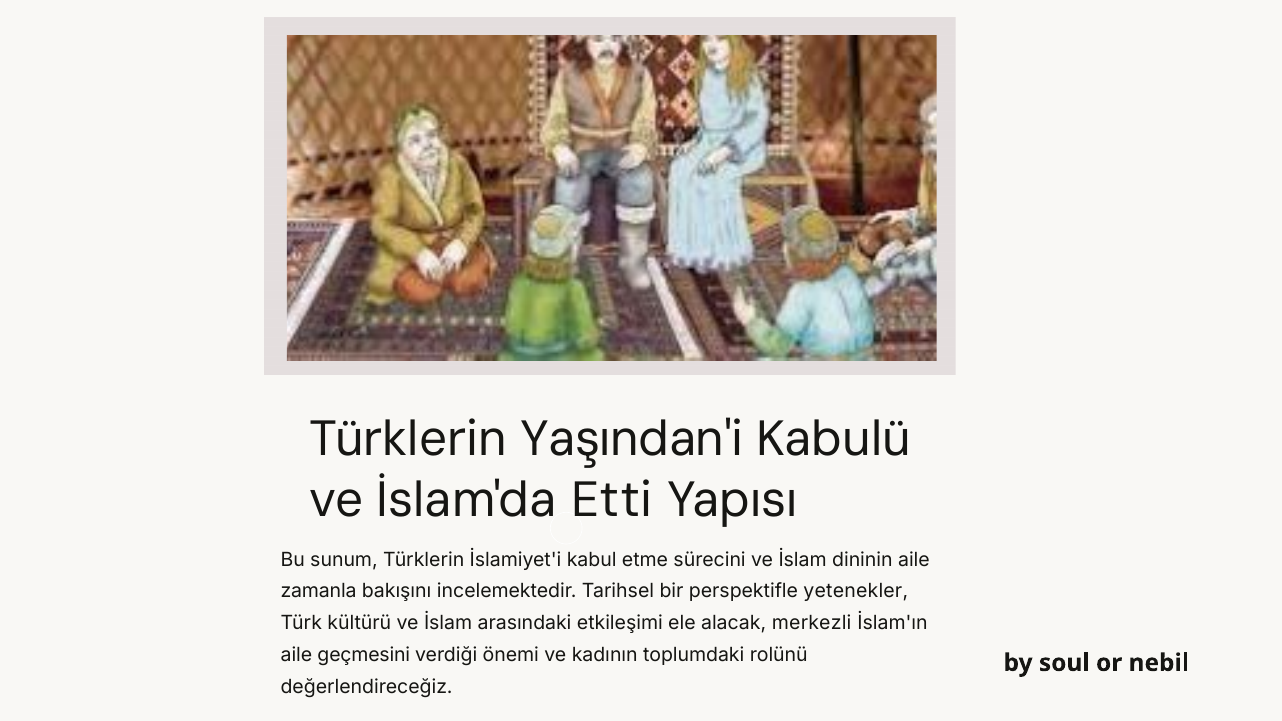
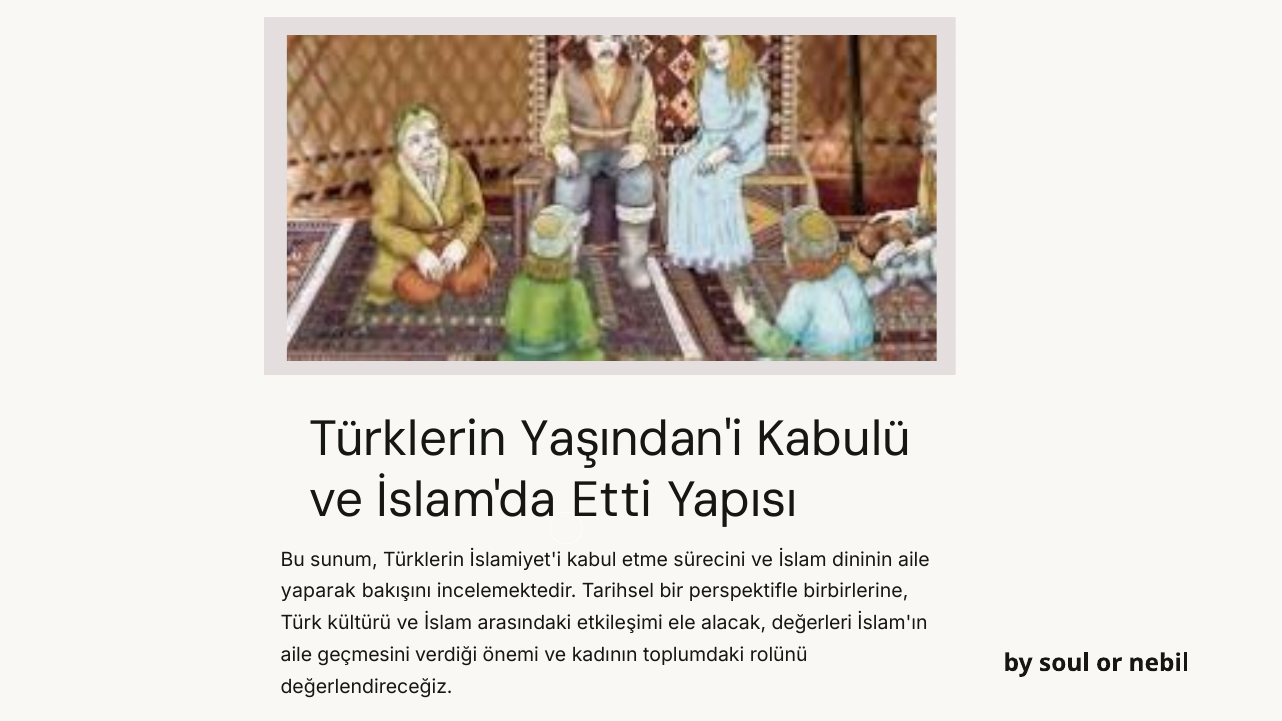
zamanla: zamanla -> yaparak
yetenekler: yetenekler -> birbirlerine
merkezli: merkezli -> değerleri
